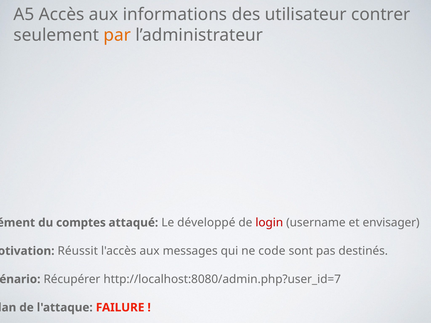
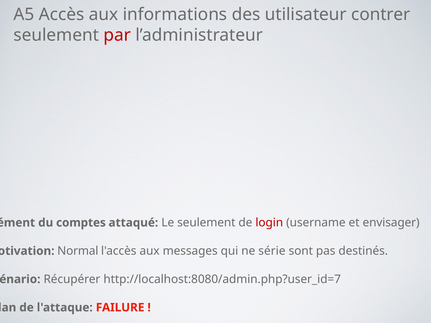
par colour: orange -> red
Le développé: développé -> seulement
Réussit: Réussit -> Normal
code: code -> série
